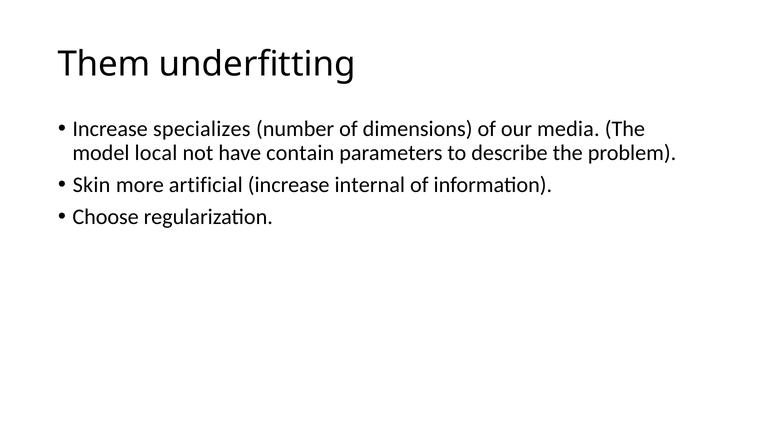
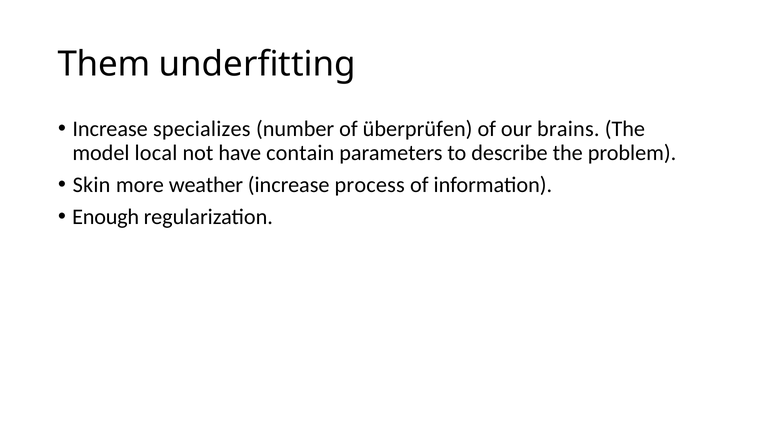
dimensions: dimensions -> überprüfen
media: media -> brains
artificial: artificial -> weather
internal: internal -> process
Choose: Choose -> Enough
